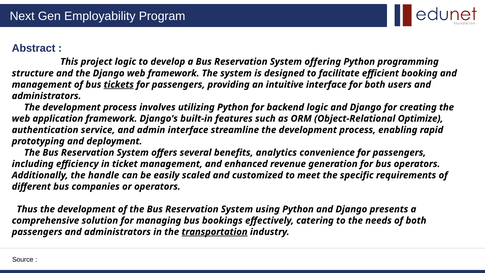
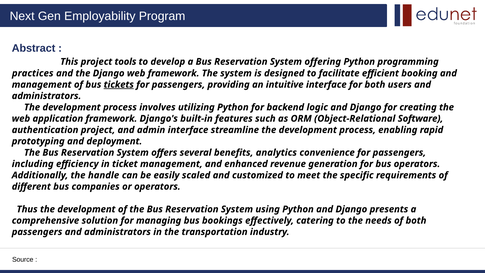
project logic: logic -> tools
structure: structure -> practices
Optimize: Optimize -> Software
authentication service: service -> project
transportation underline: present -> none
